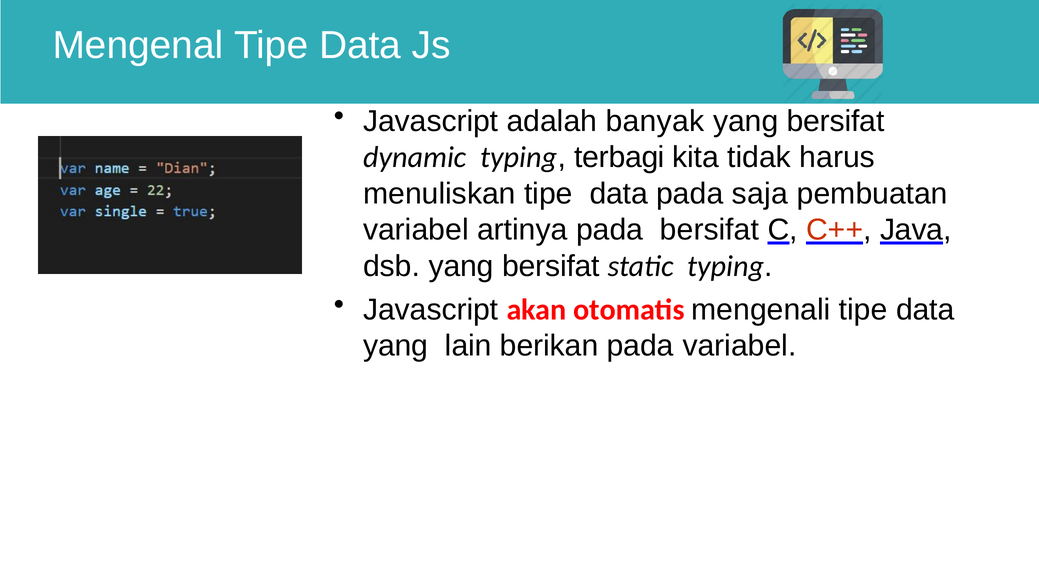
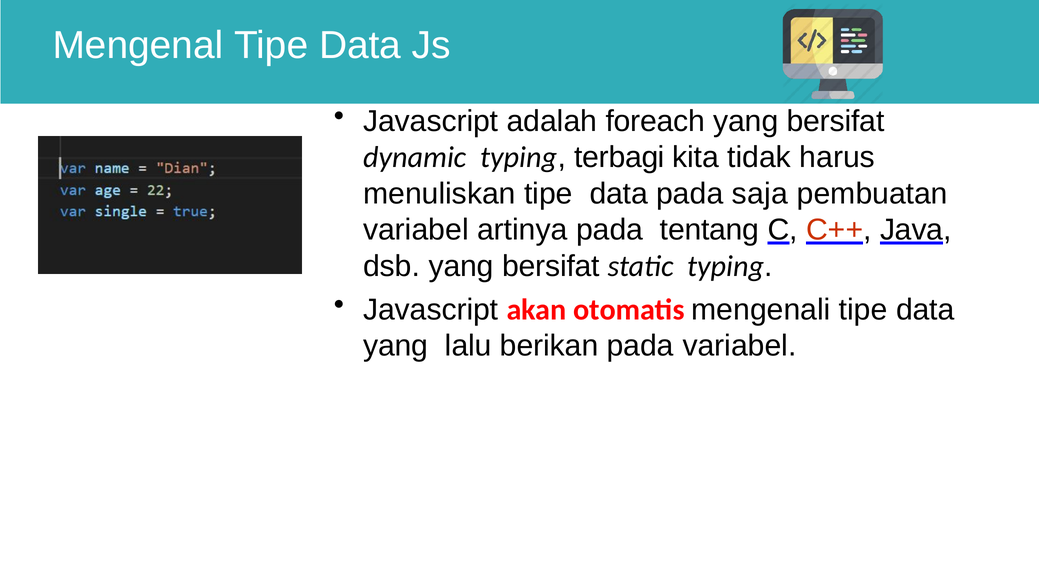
banyak: banyak -> foreach
pada bersifat: bersifat -> tentang
lain: lain -> lalu
